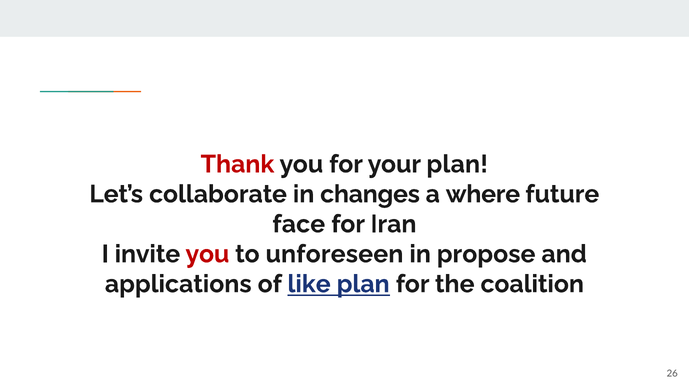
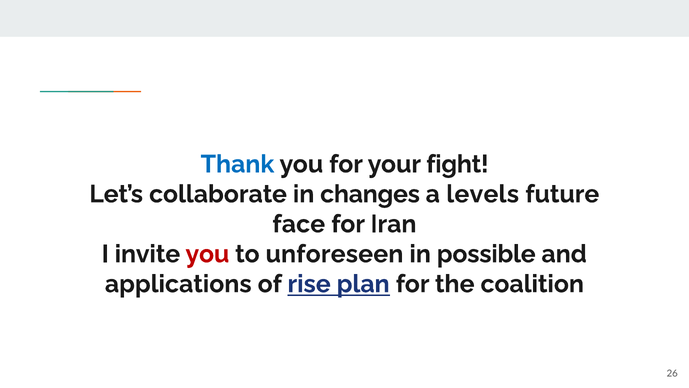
Thank colour: red -> blue
your plan: plan -> fight
where: where -> levels
propose: propose -> possible
like: like -> rise
